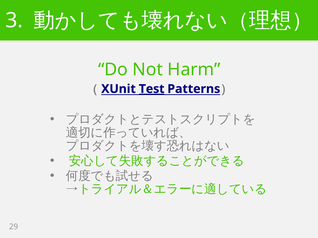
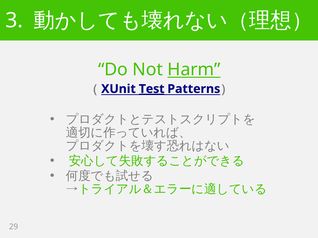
Harm underline: none -> present
